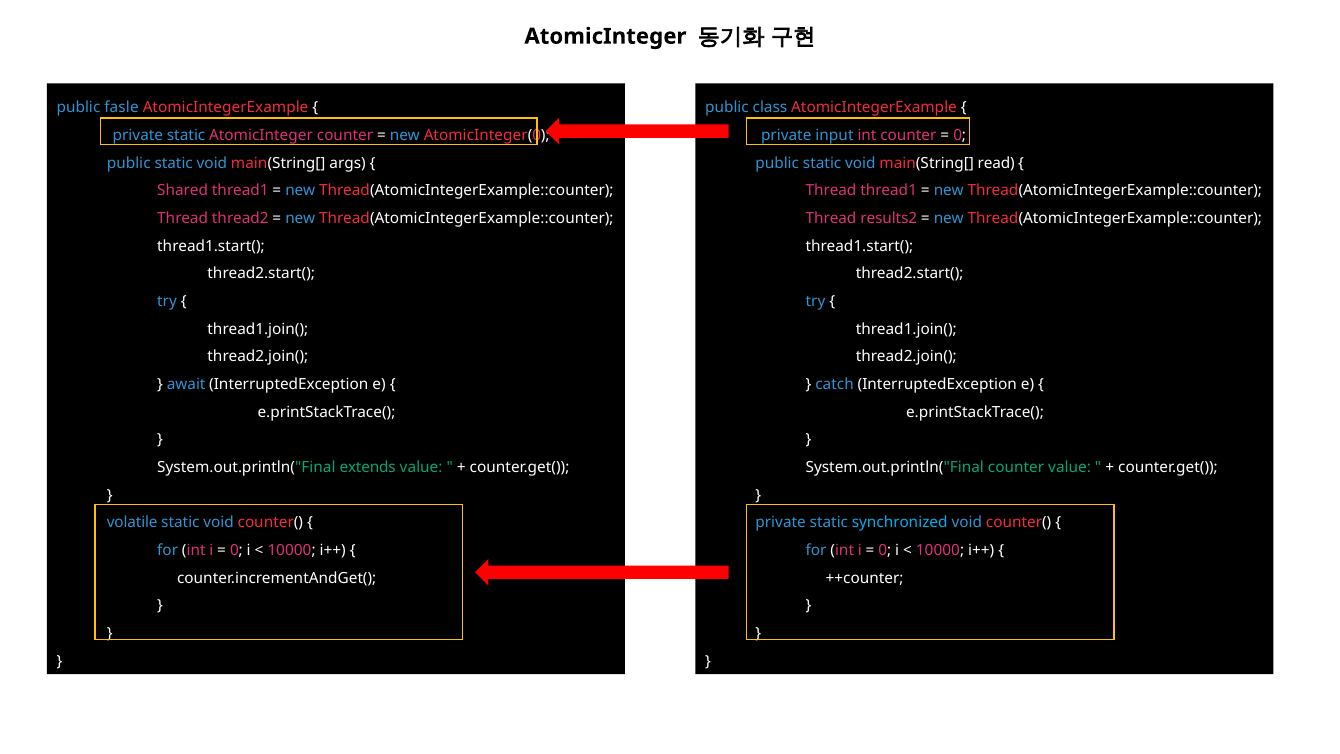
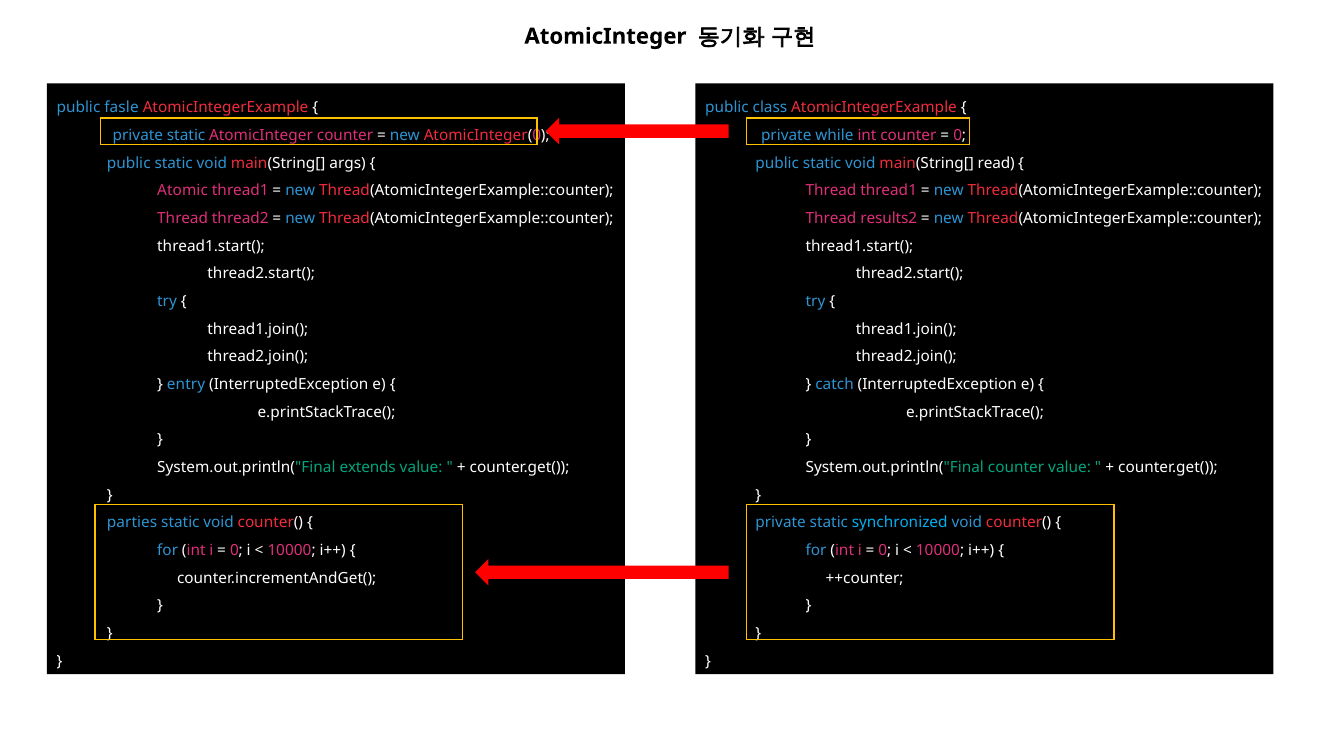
input: input -> while
Shared: Shared -> Atomic
await: await -> entry
volatile: volatile -> parties
